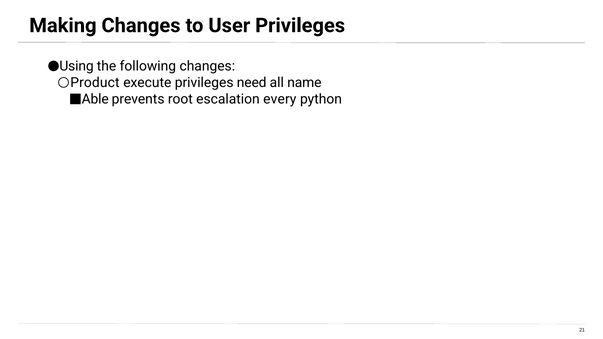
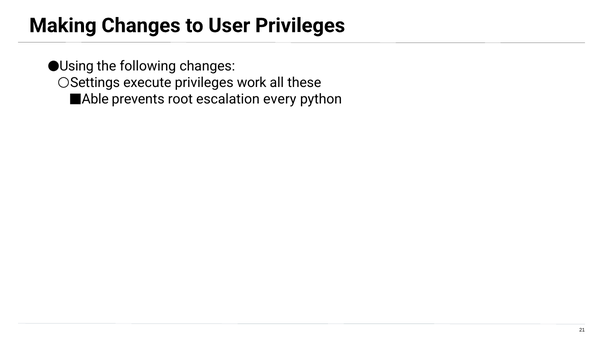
Product: Product -> Settings
need: need -> work
name: name -> these
